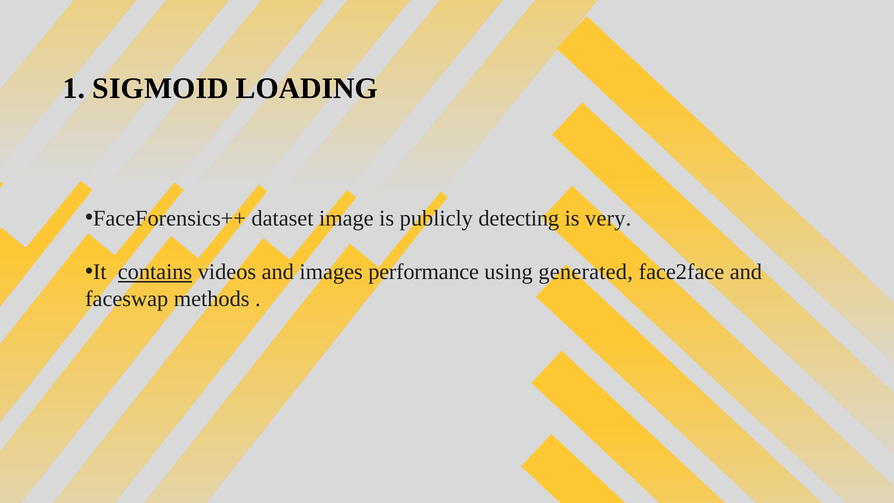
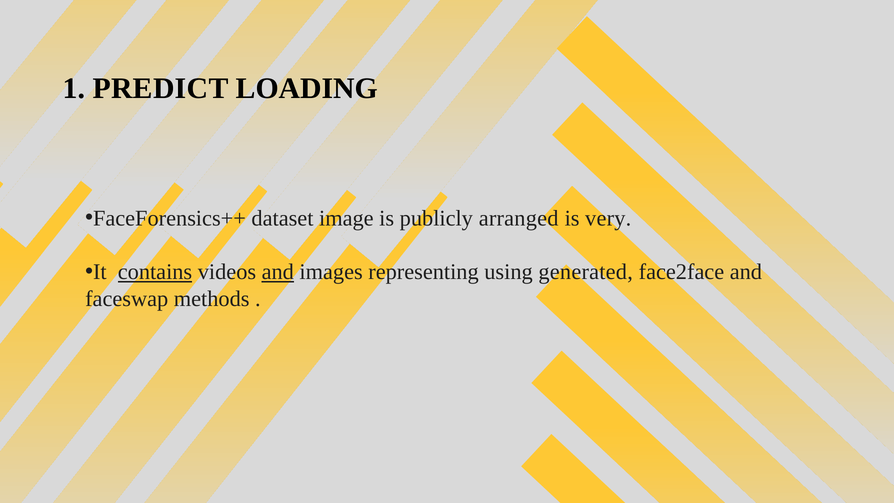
SIGMOID: SIGMOID -> PREDICT
detecting: detecting -> arranged
and at (278, 272) underline: none -> present
performance: performance -> representing
